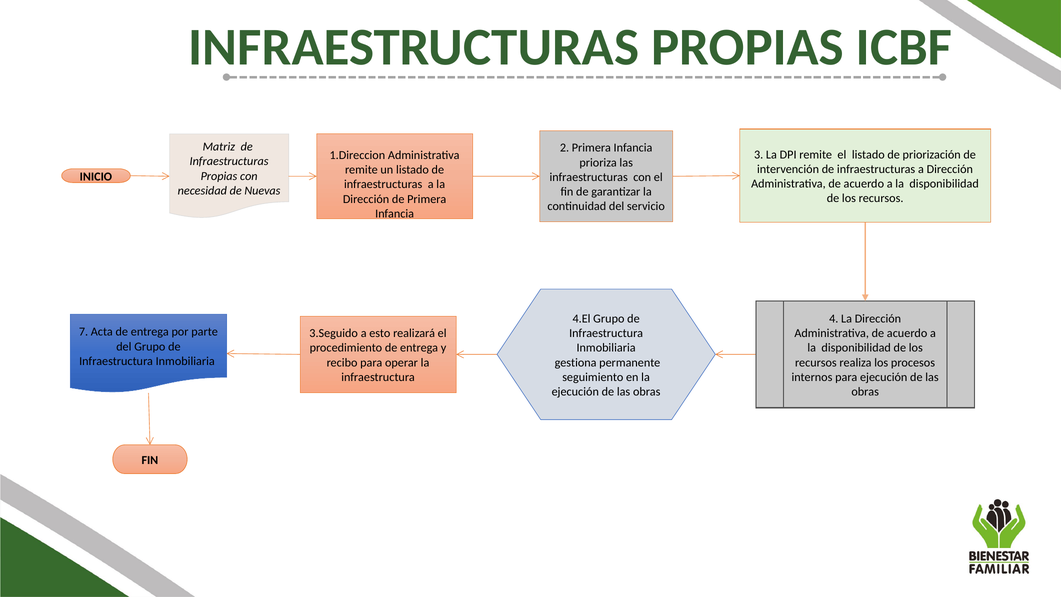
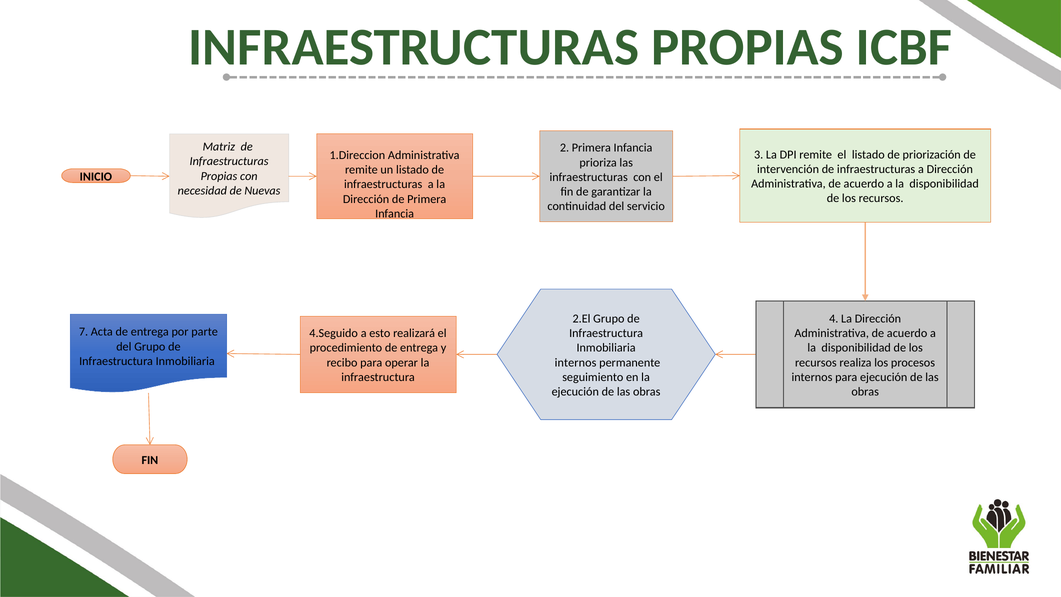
4.El: 4.El -> 2.El
3.Seguido: 3.Seguido -> 4.Seguido
gestiona at (576, 362): gestiona -> internos
